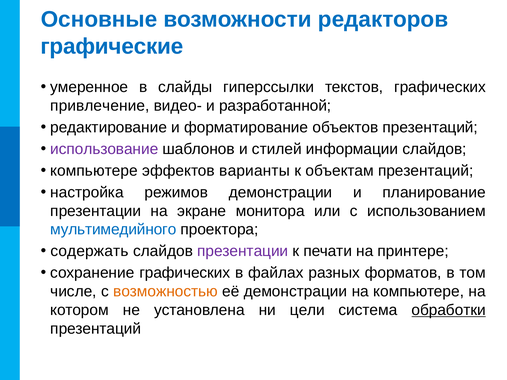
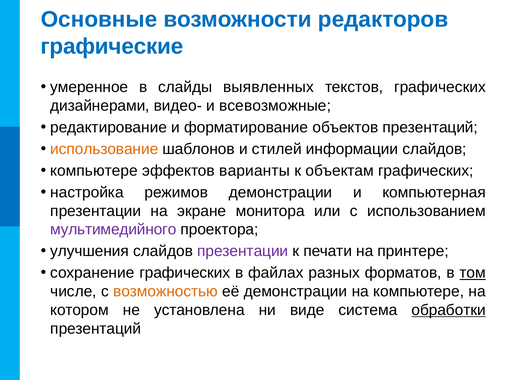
гиперссылки: гиперссылки -> выявленных
привлечение: привлечение -> дизайнерами
разработанной: разработанной -> всевозможные
использование colour: purple -> orange
объектам презентаций: презентаций -> графических
планирование: планирование -> компьютерная
мультимедийного colour: blue -> purple
содержать: содержать -> улучшения
том underline: none -> present
цели: цели -> виде
